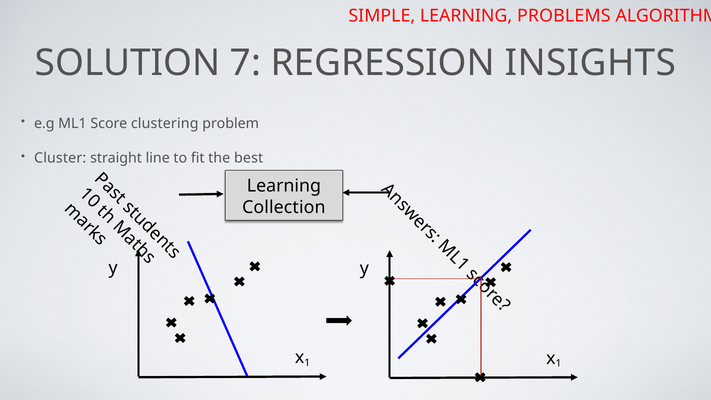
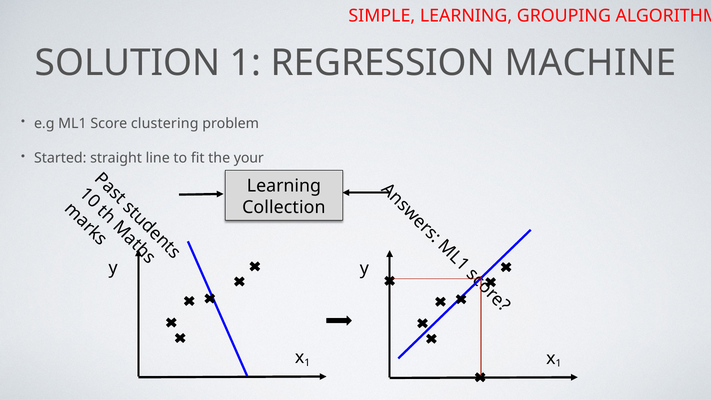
PROBLEMS: PROBLEMS -> GROUPING
SOLUTION 7: 7 -> 1
INSIGHTS: INSIGHTS -> MACHINE
Cluster: Cluster -> Started
best: best -> your
